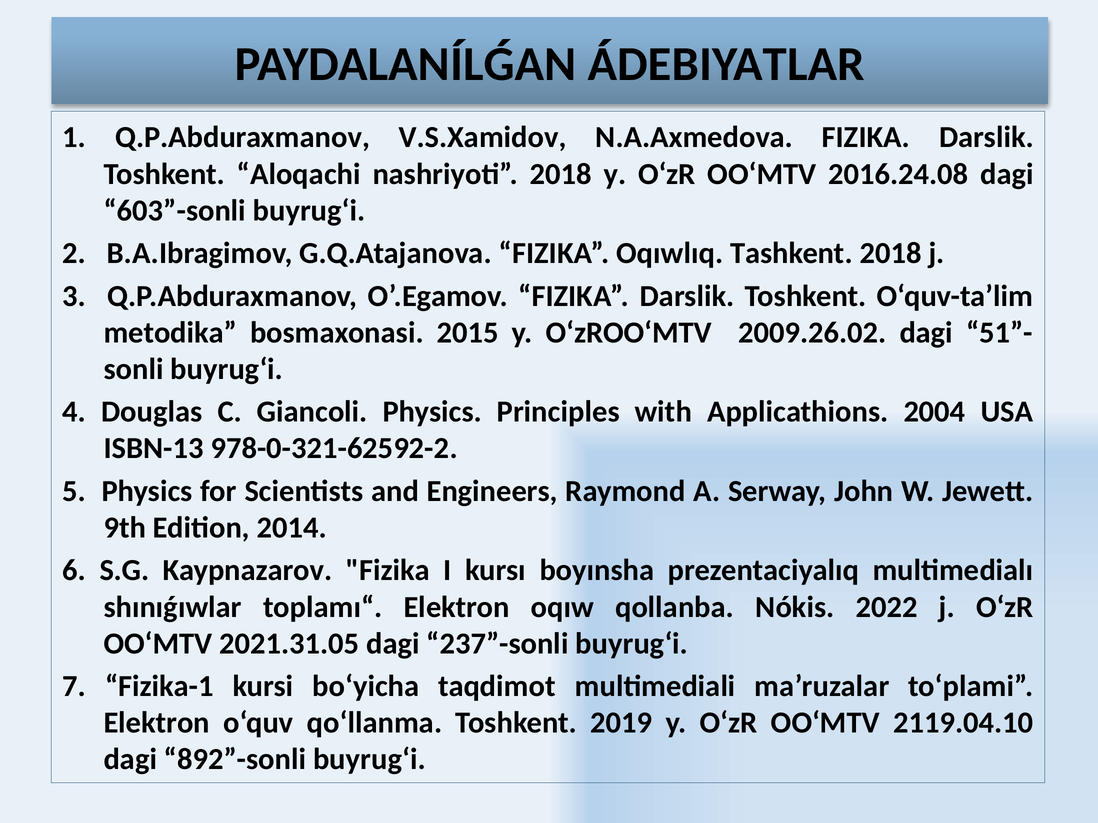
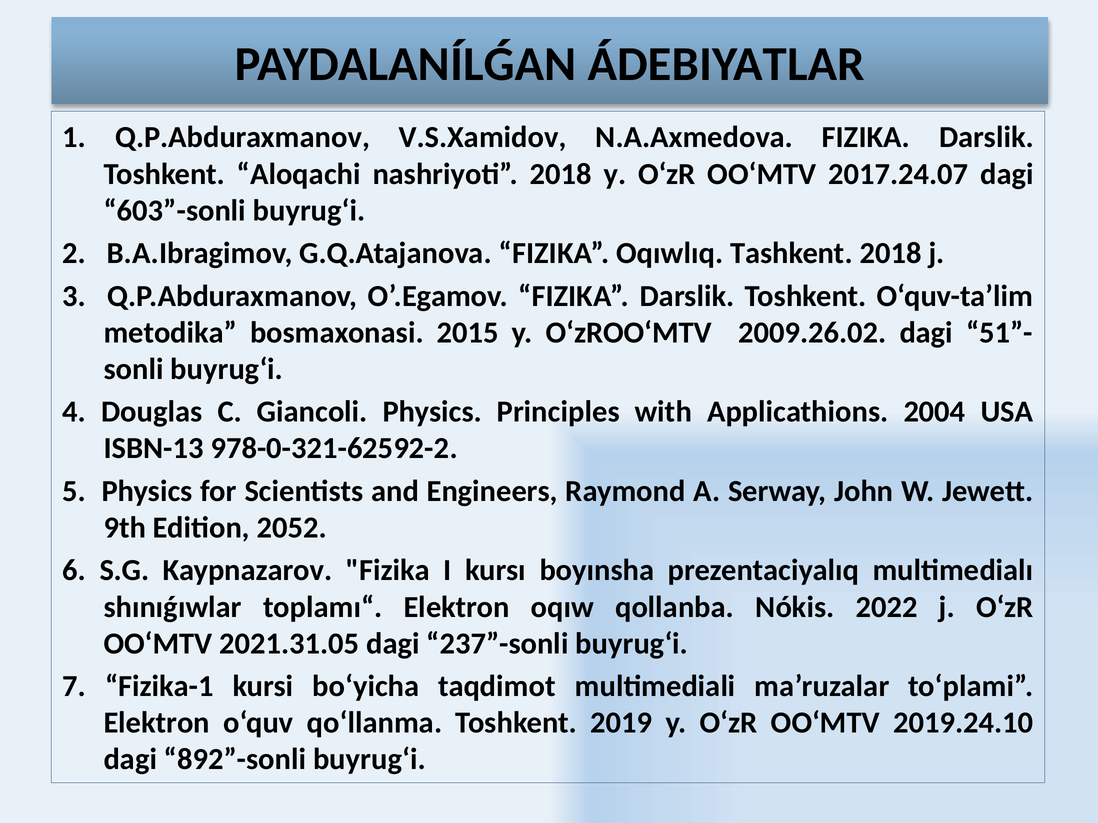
2016.24.08: 2016.24.08 -> 2017.24.07
2014: 2014 -> 2052
2119.04.10: 2119.04.10 -> 2019.24.10
